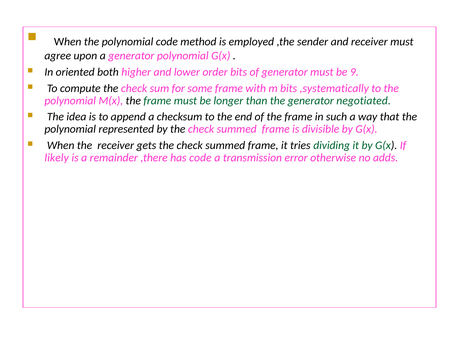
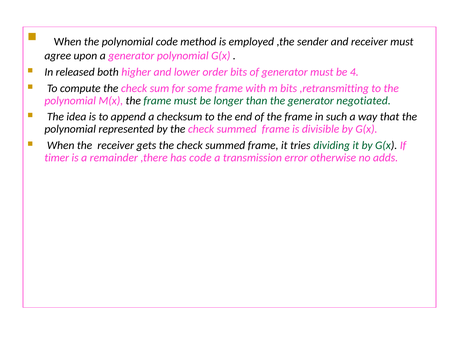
oriented: oriented -> released
9: 9 -> 4
,systematically: ,systematically -> ,retransmitting
likely: likely -> timer
